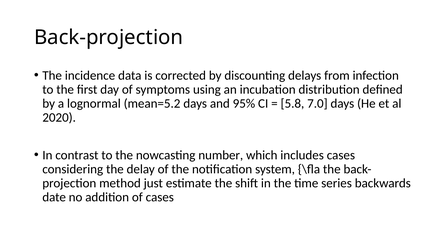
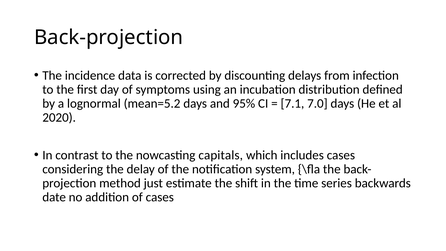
5.8: 5.8 -> 7.1
number: number -> capitals
